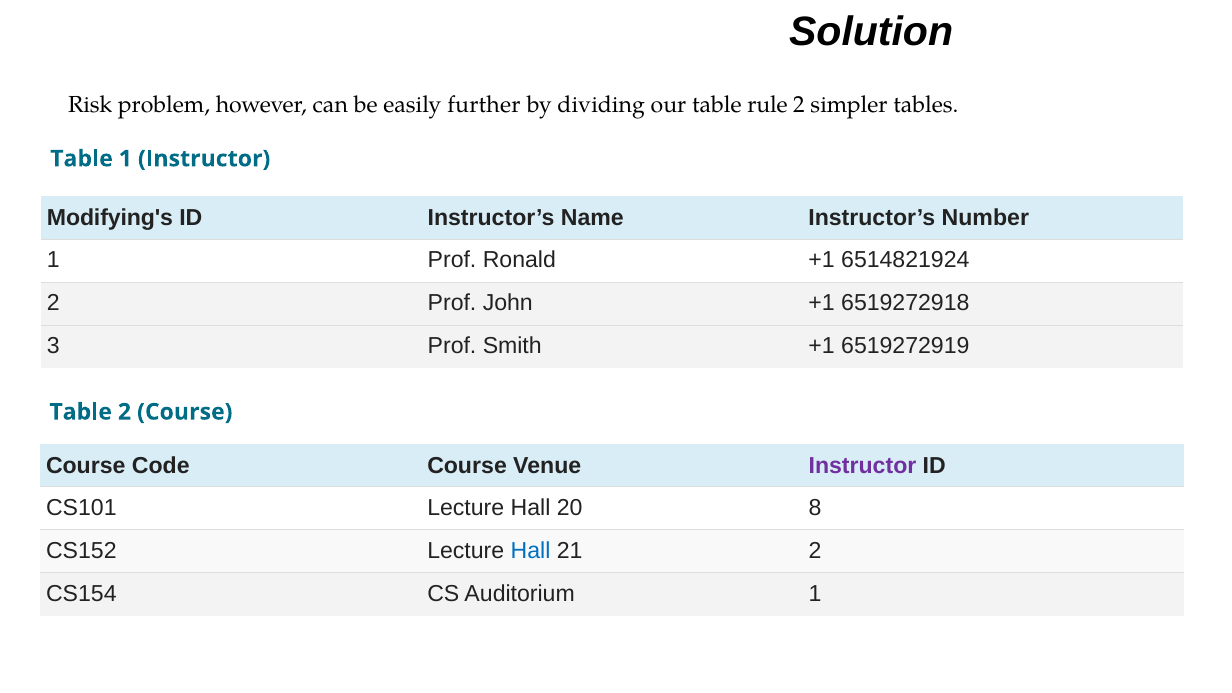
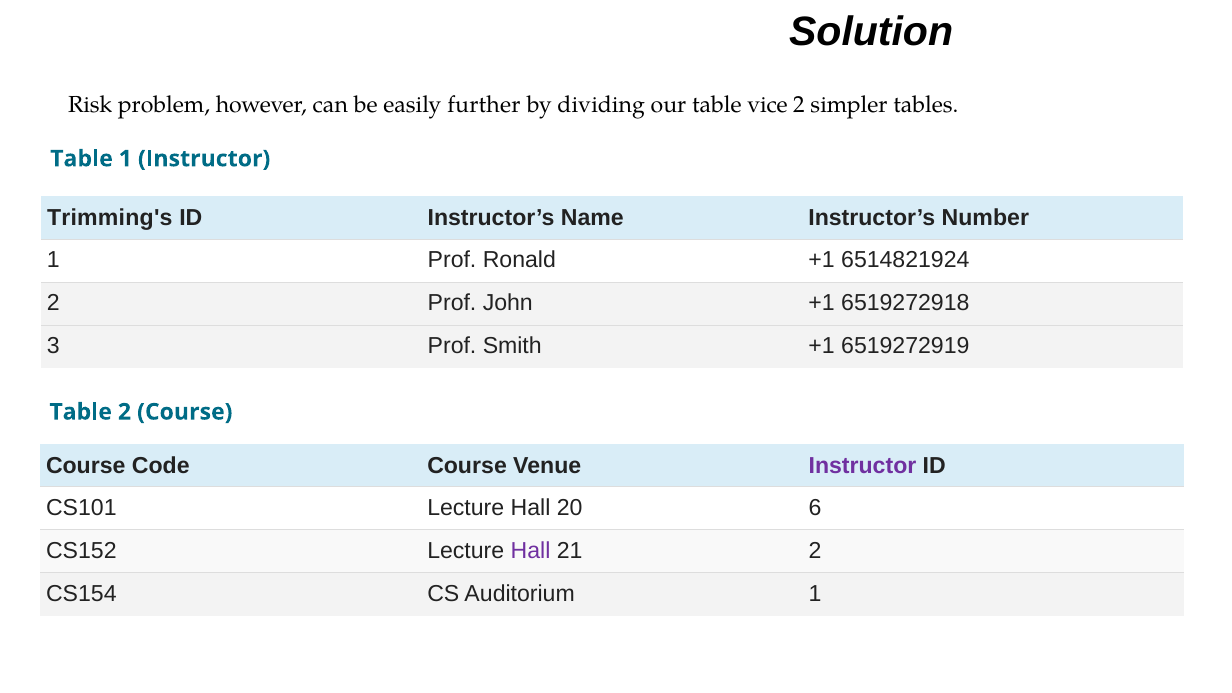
rule: rule -> vice
Modifying's: Modifying's -> Trimming's
8: 8 -> 6
Hall at (531, 551) colour: blue -> purple
